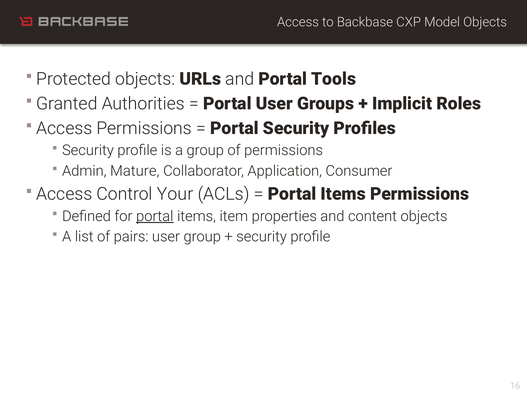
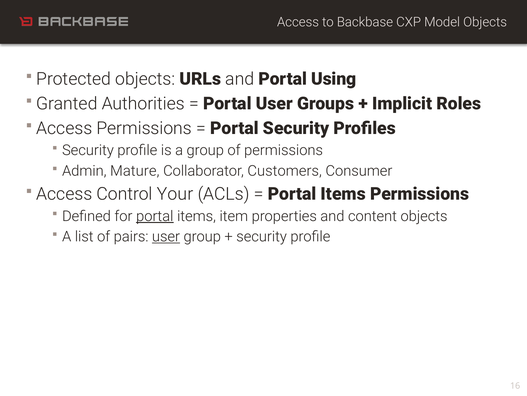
Tools: Tools -> Using
Application: Application -> Customers
user at (166, 236) underline: none -> present
